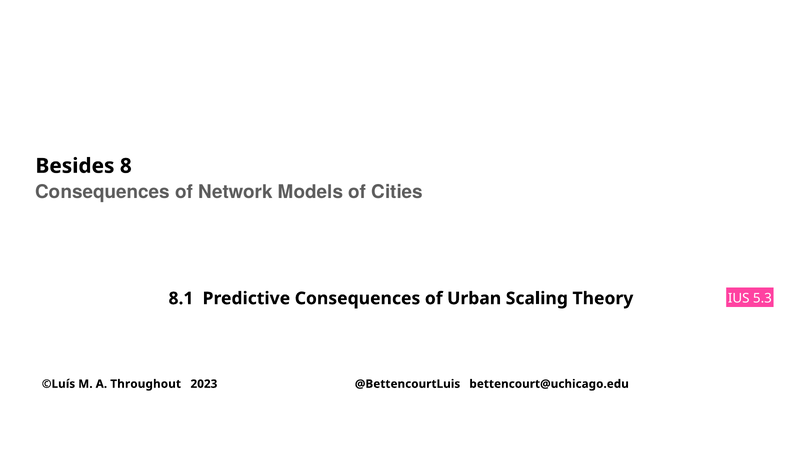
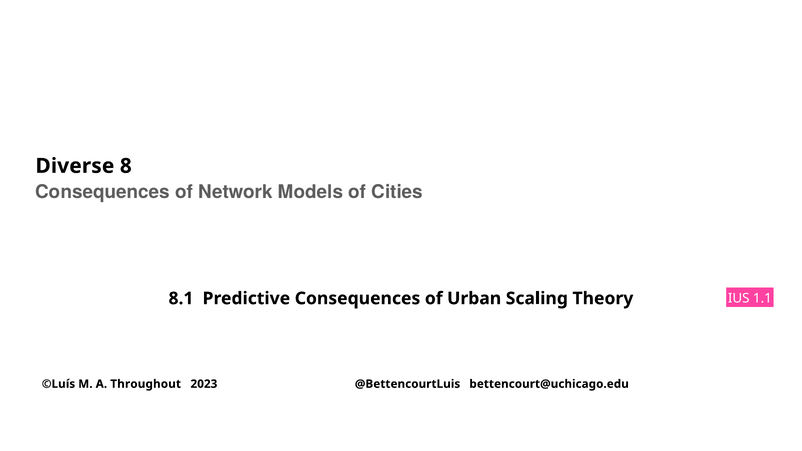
Besides: Besides -> Diverse
5.3: 5.3 -> 1.1
